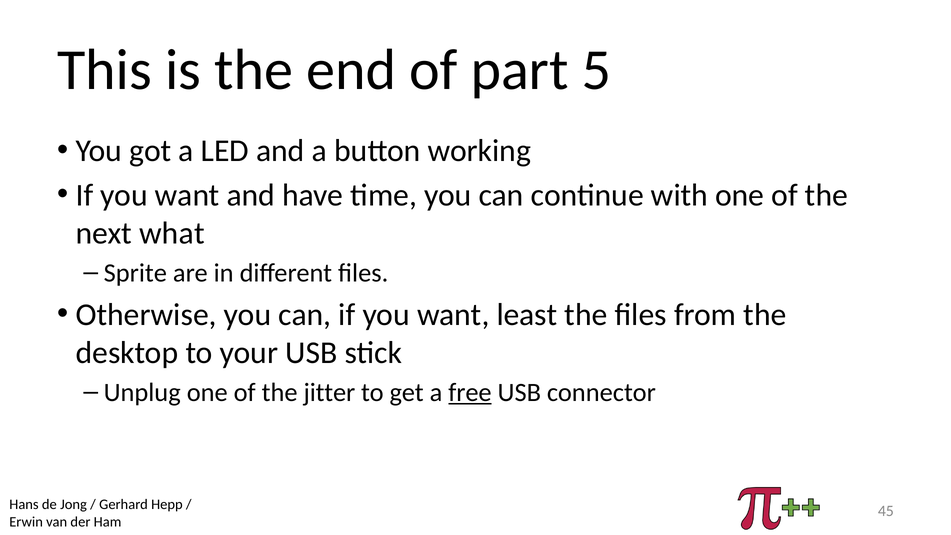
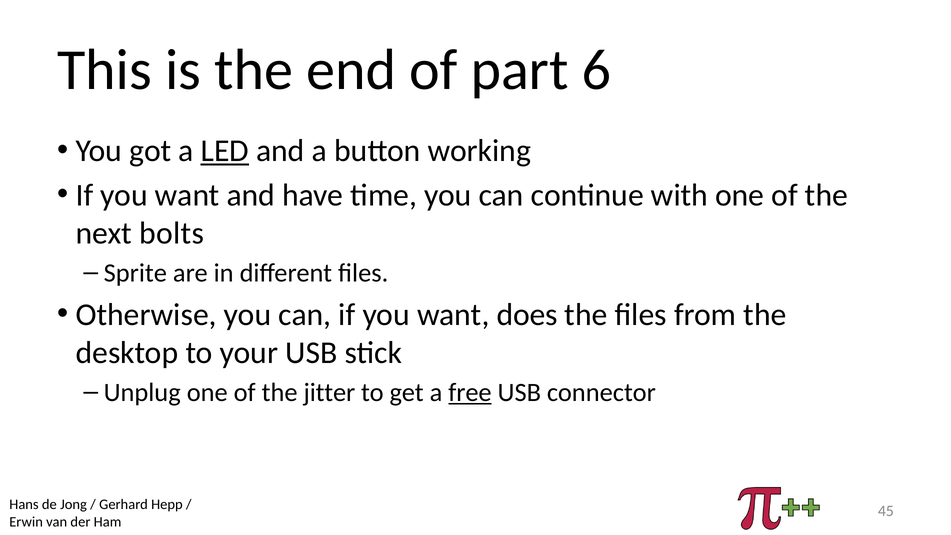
5: 5 -> 6
LED underline: none -> present
what: what -> bolts
least: least -> does
